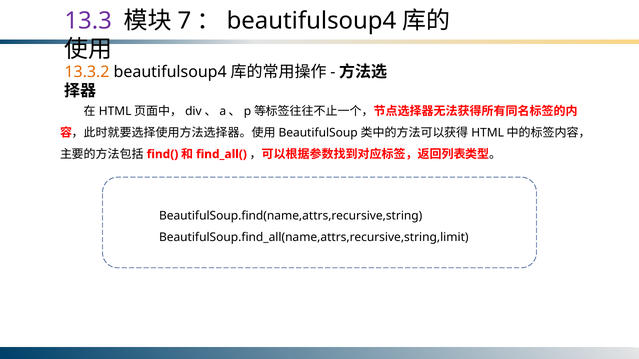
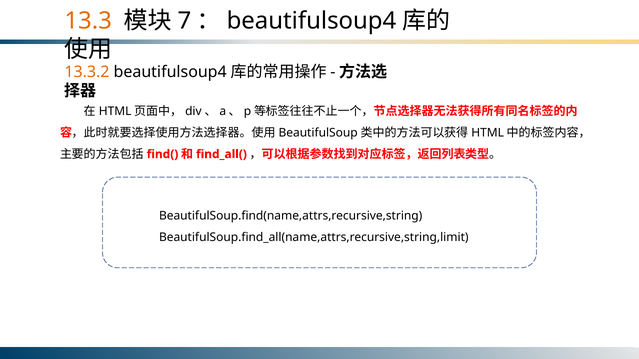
13.3 colour: purple -> orange
